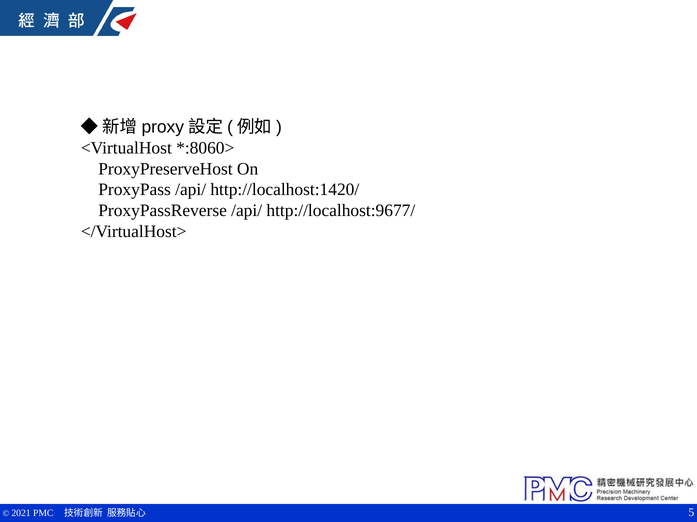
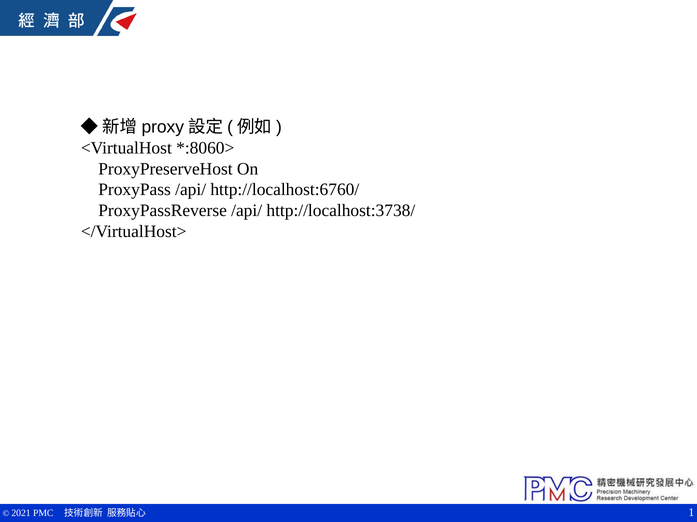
http://localhost:1420/: http://localhost:1420/ -> http://localhost:6760/
http://localhost:9677/: http://localhost:9677/ -> http://localhost:3738/
5: 5 -> 1
